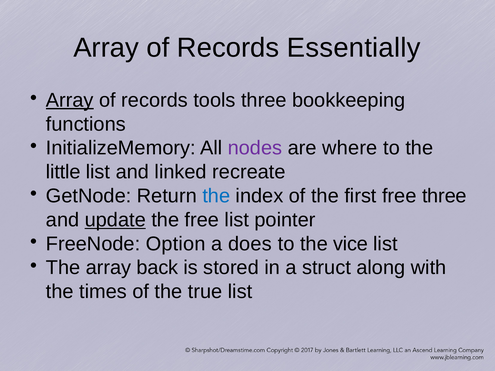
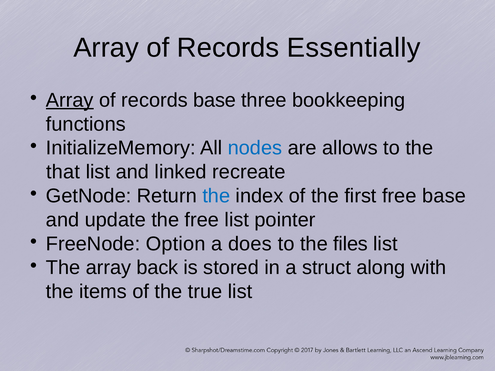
records tools: tools -> base
nodes colour: purple -> blue
where: where -> allows
little: little -> that
free three: three -> base
update underline: present -> none
vice: vice -> files
times: times -> items
